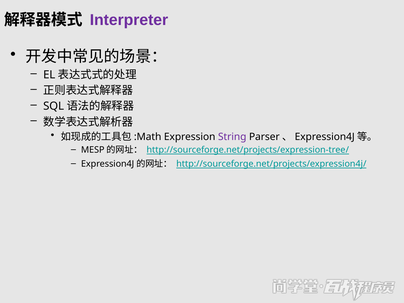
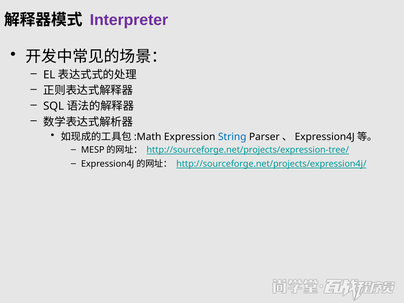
String colour: purple -> blue
